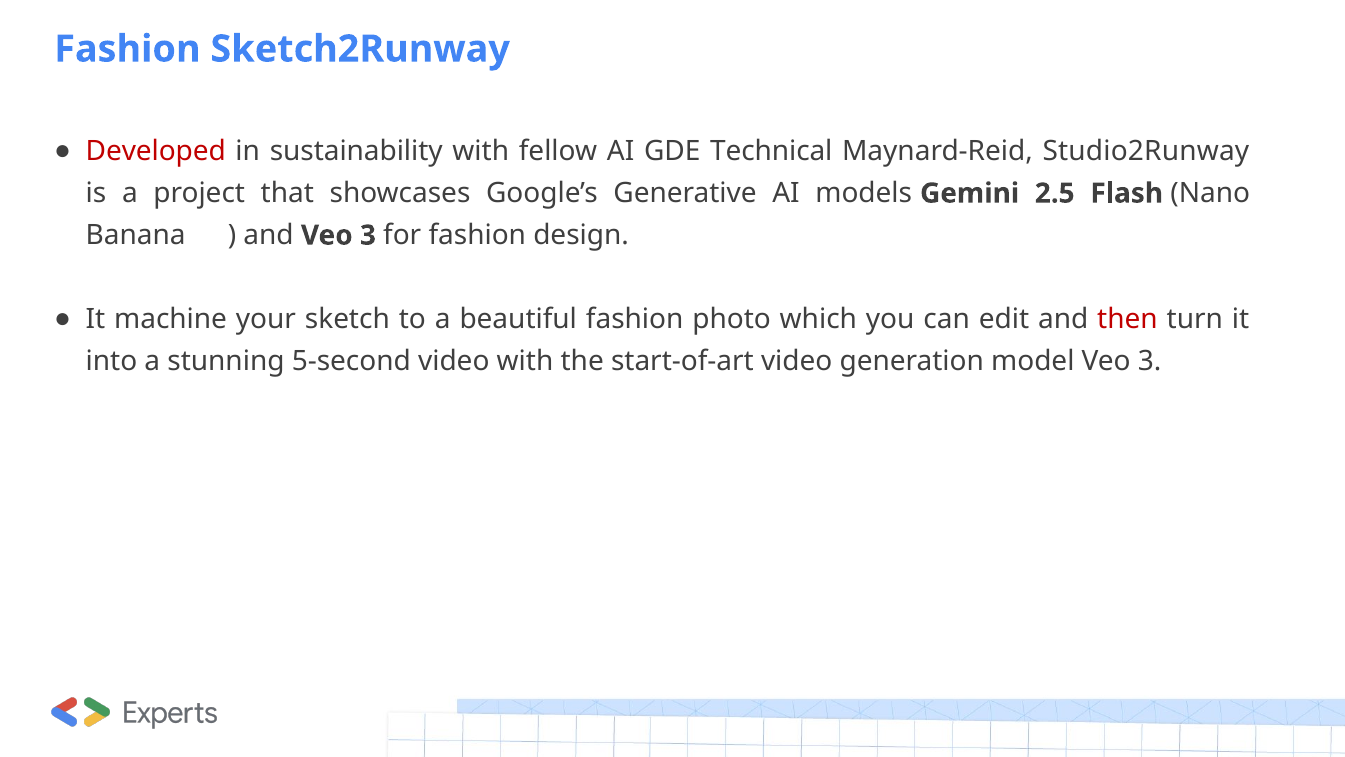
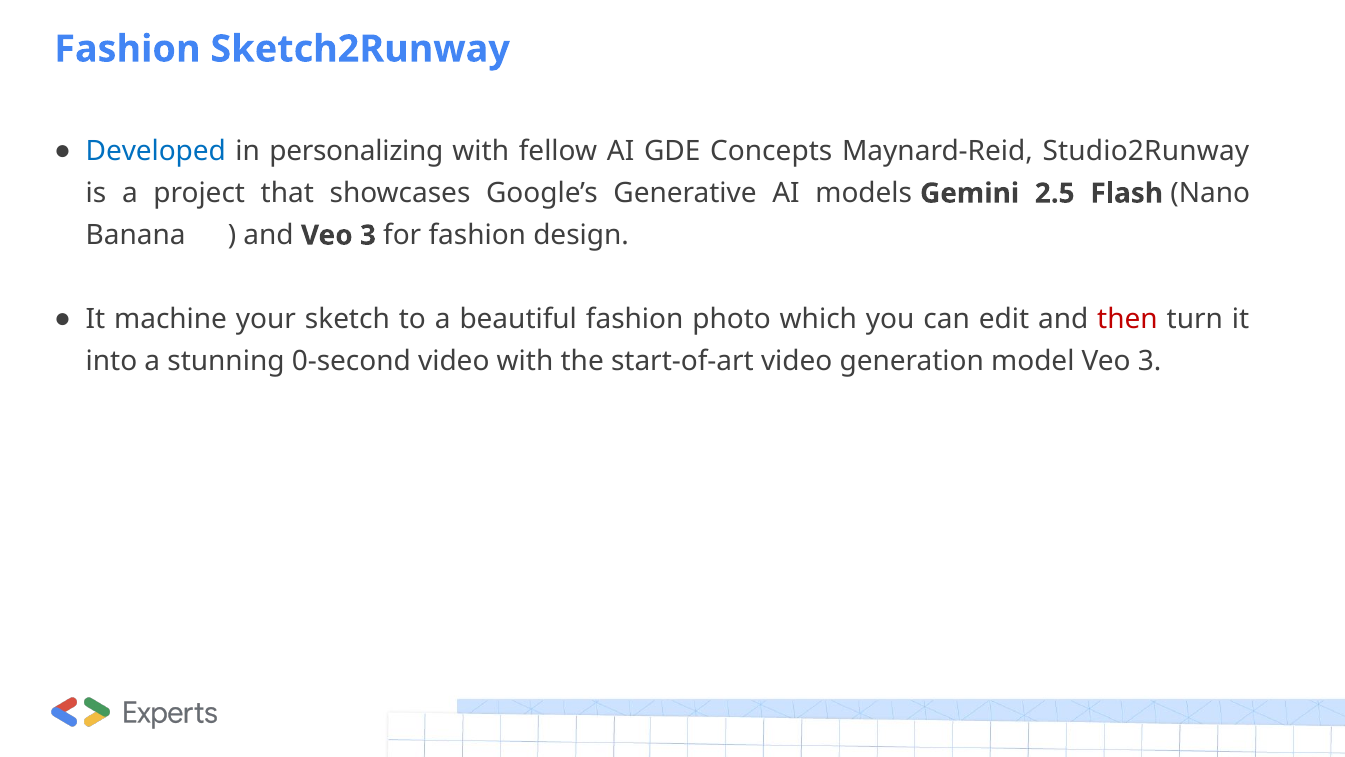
Developed colour: red -> blue
sustainability: sustainability -> personalizing
Technical: Technical -> Concepts
5-second: 5-second -> 0-second
